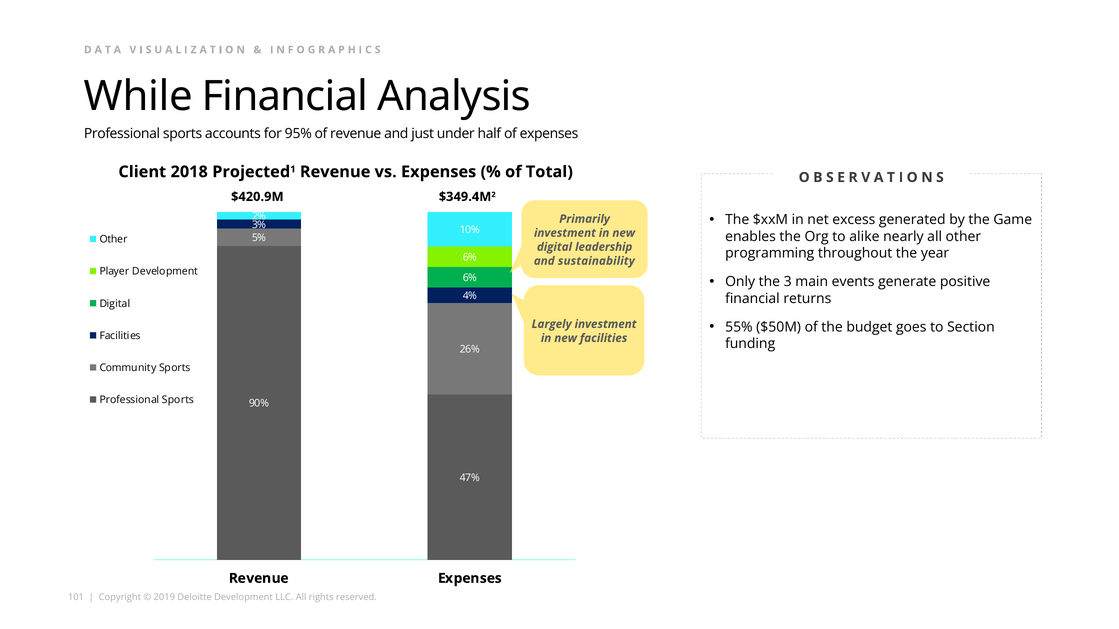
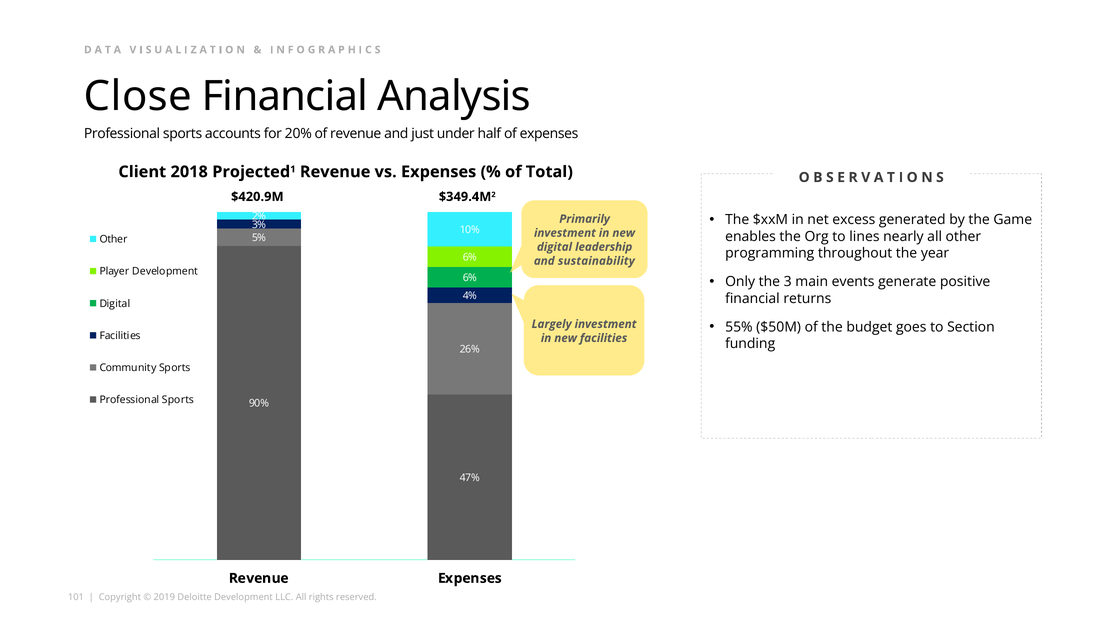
While: While -> Close
95%: 95% -> 20%
alike: alike -> lines
